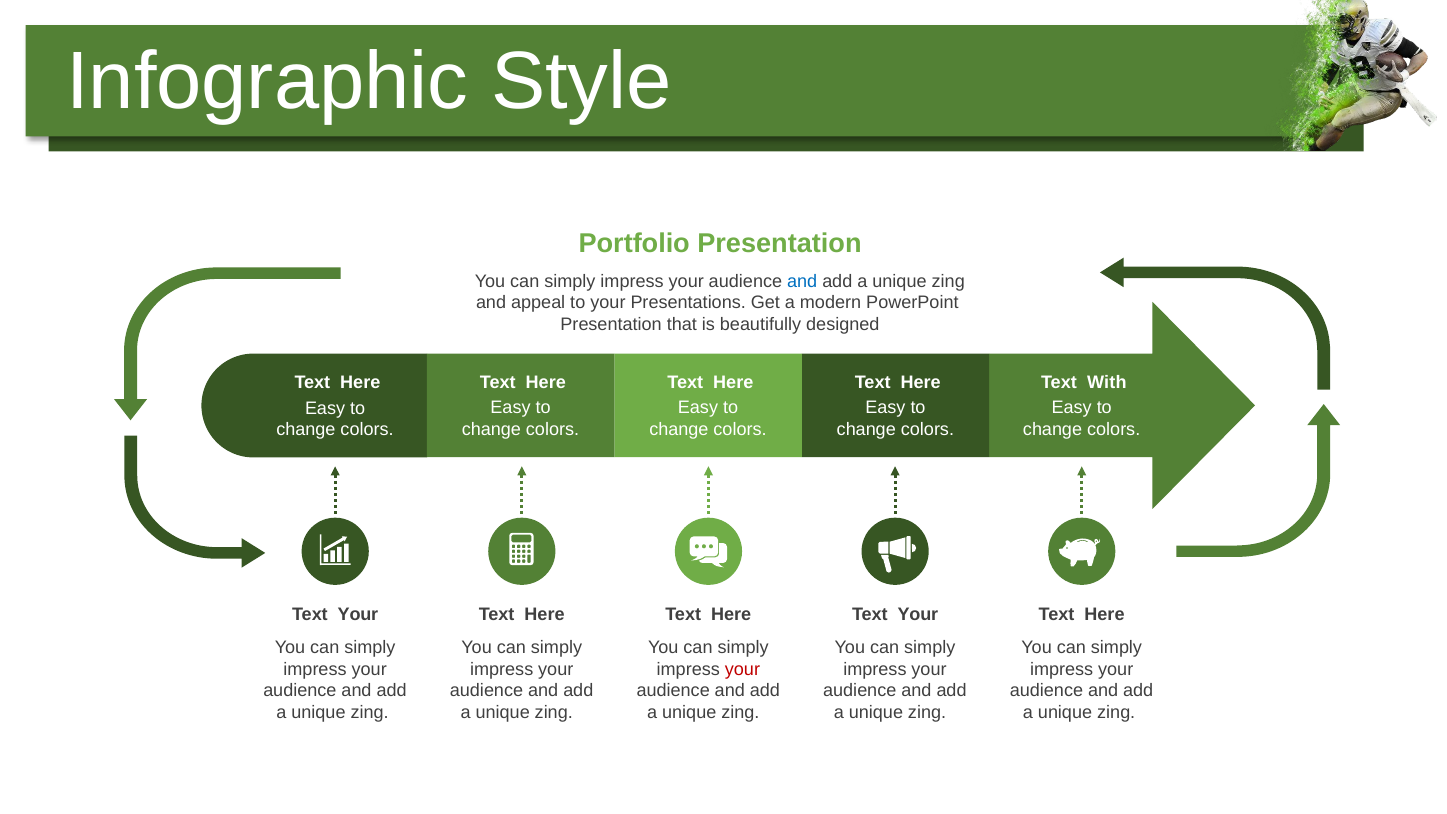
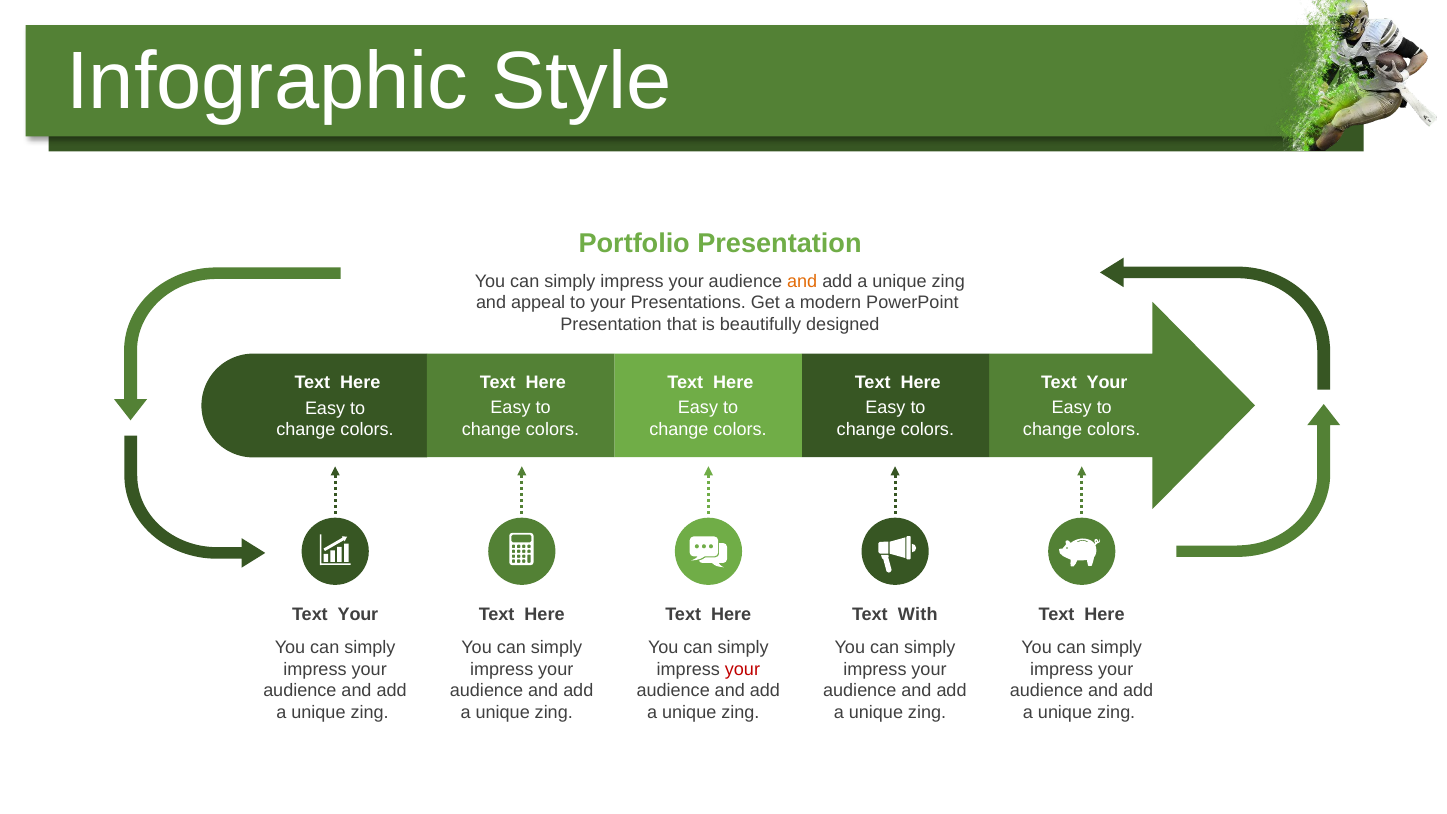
and at (802, 281) colour: blue -> orange
With at (1107, 382): With -> Your
Your at (918, 615): Your -> With
